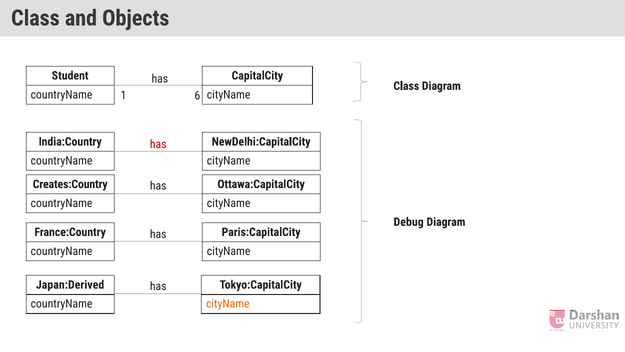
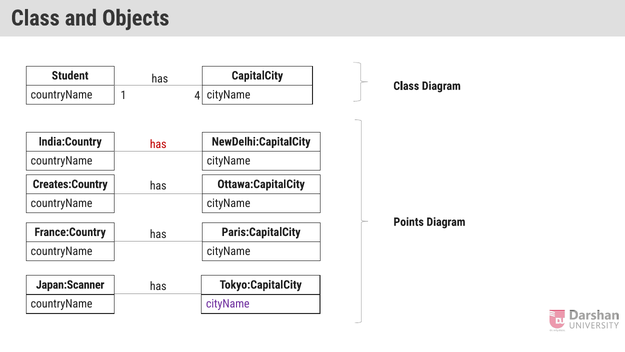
6: 6 -> 4
Debug: Debug -> Points
Japan:Derived: Japan:Derived -> Japan:Scanner
cityName at (228, 303) colour: orange -> purple
